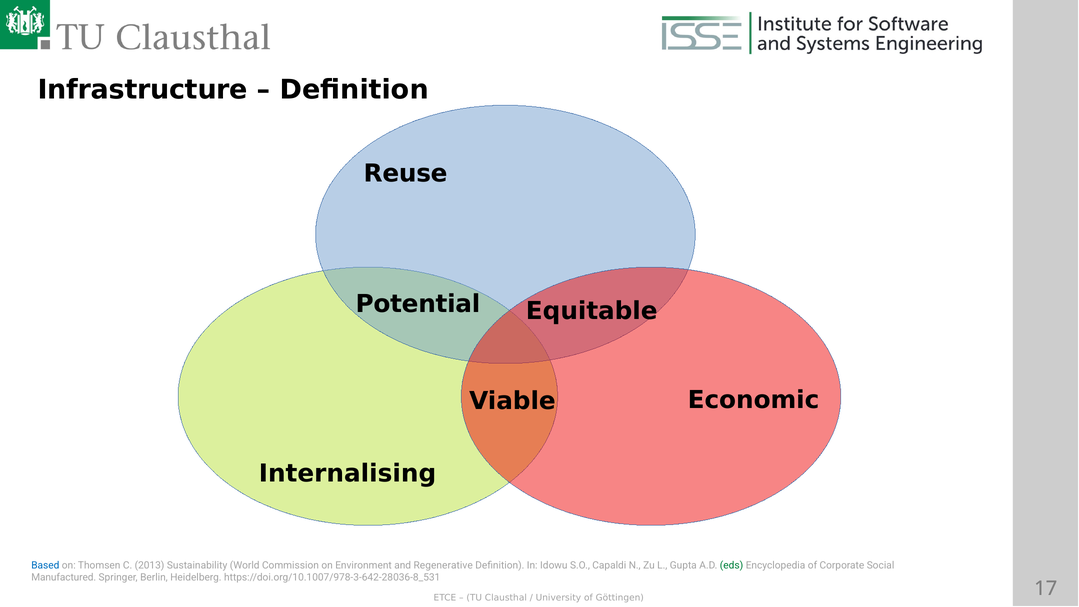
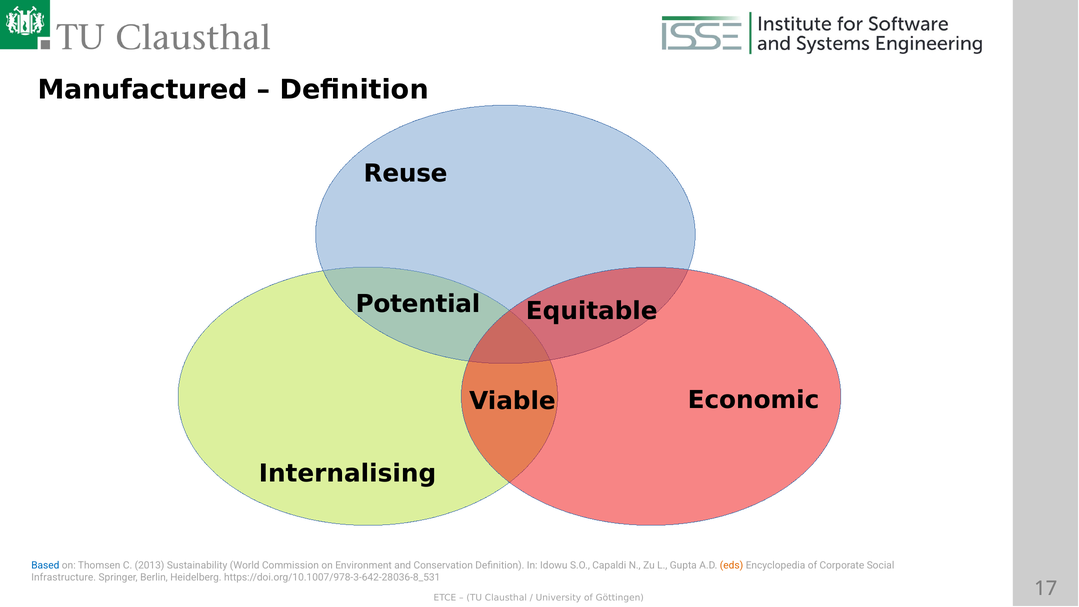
Infrastructure: Infrastructure -> Manufactured
Regenerative: Regenerative -> Conservation
eds colour: green -> orange
Manufactured: Manufactured -> Infrastructure
